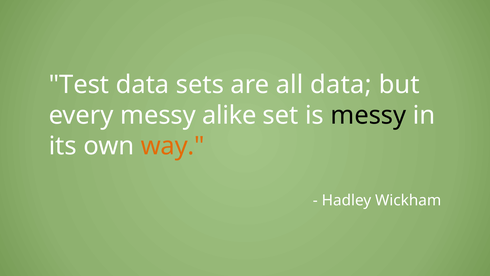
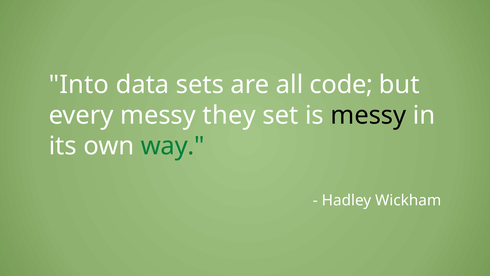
Test: Test -> Into
all data: data -> code
alike: alike -> they
way colour: orange -> green
